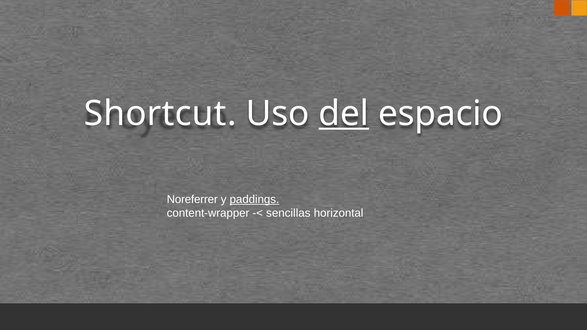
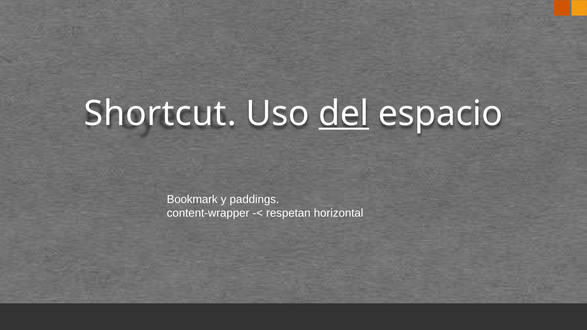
Noreferrer: Noreferrer -> Bookmark
paddings underline: present -> none
sencillas: sencillas -> respetan
